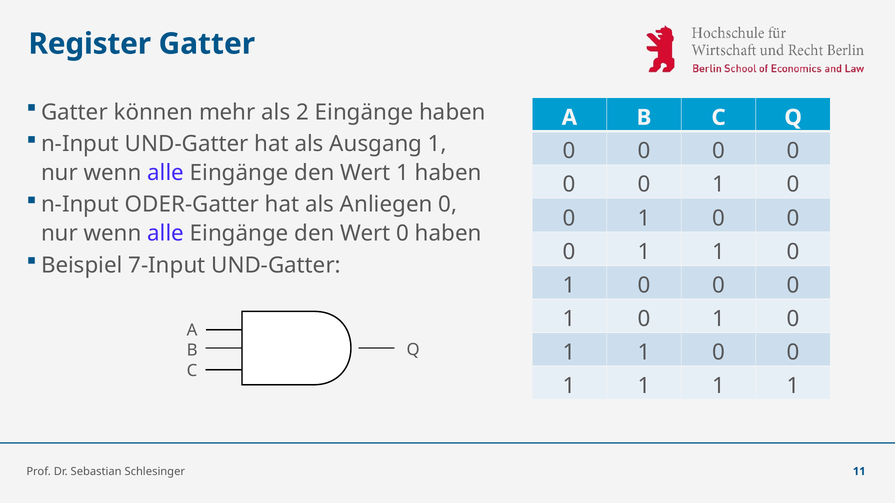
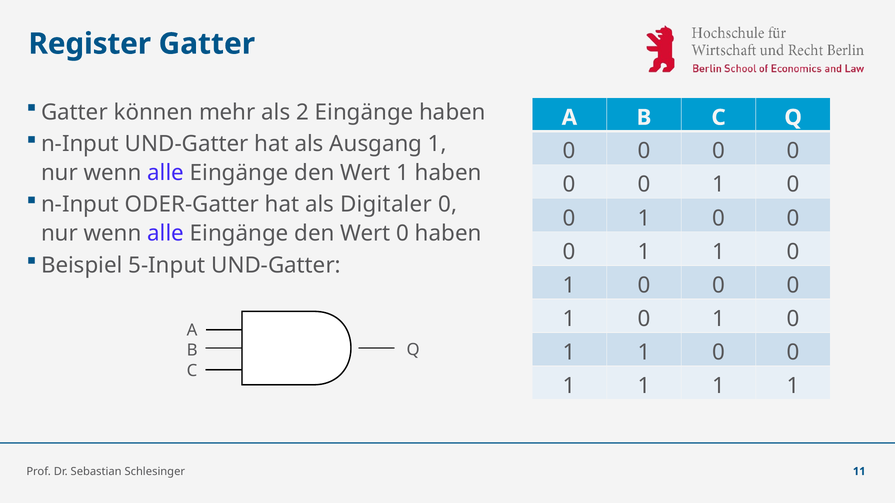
Anliegen: Anliegen -> Digitaler
7-Input: 7-Input -> 5-Input
